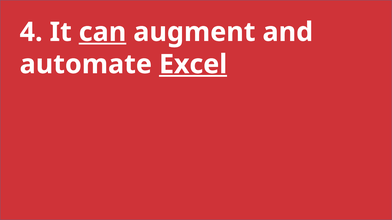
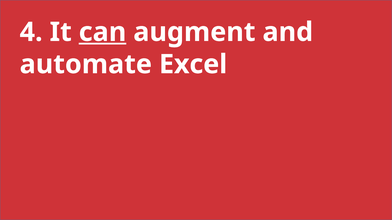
Excel underline: present -> none
